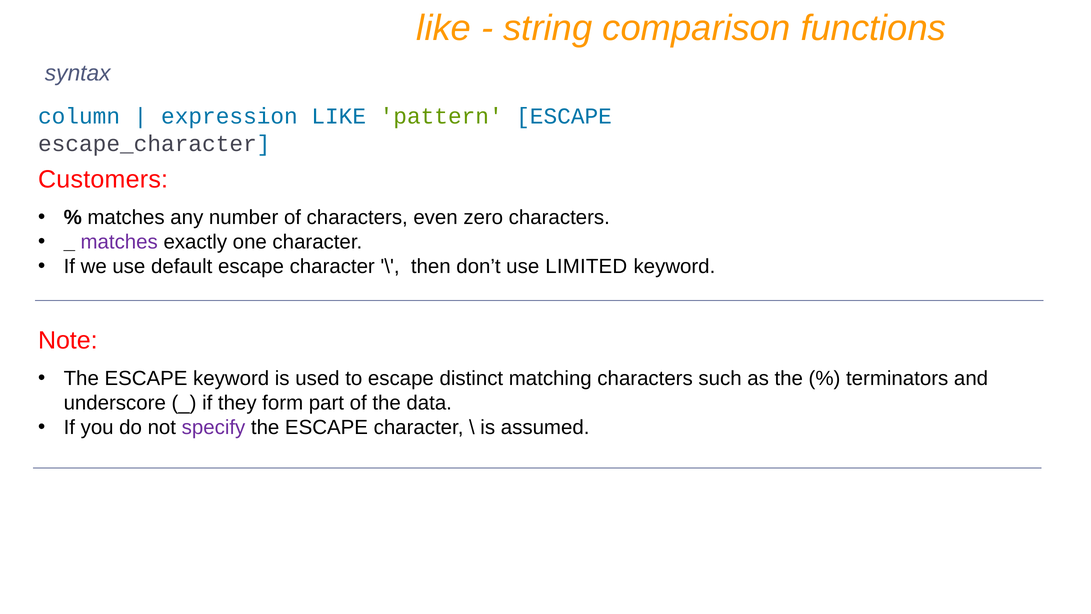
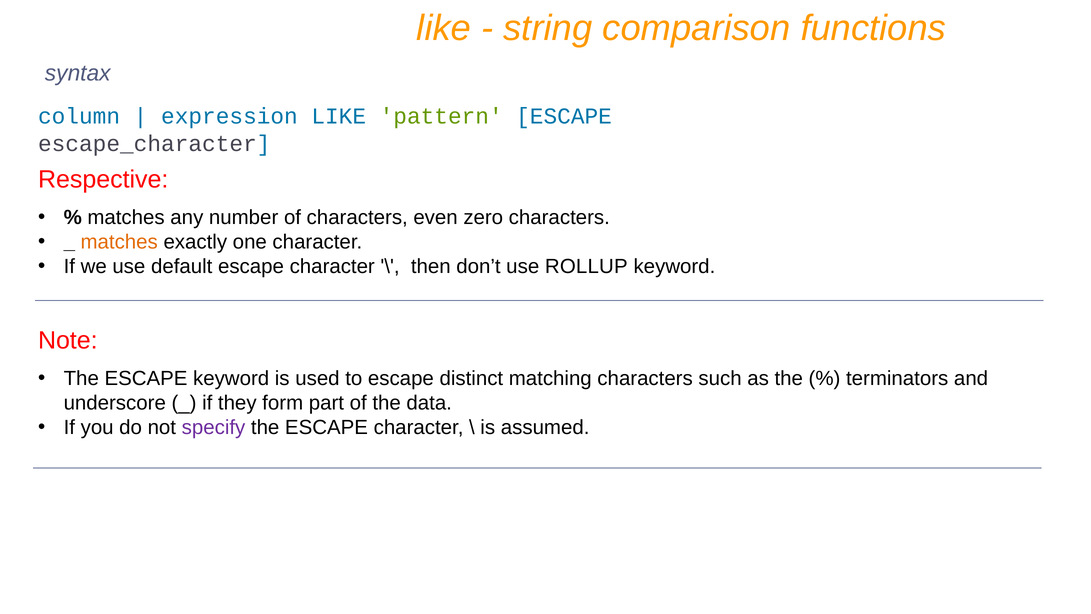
Customers: Customers -> Respective
matches at (119, 242) colour: purple -> orange
LIMITED: LIMITED -> ROLLUP
